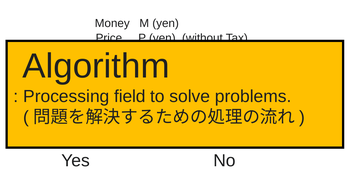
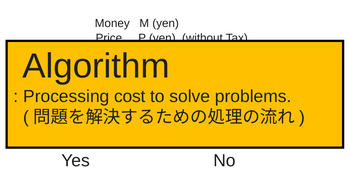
field: field -> cost
